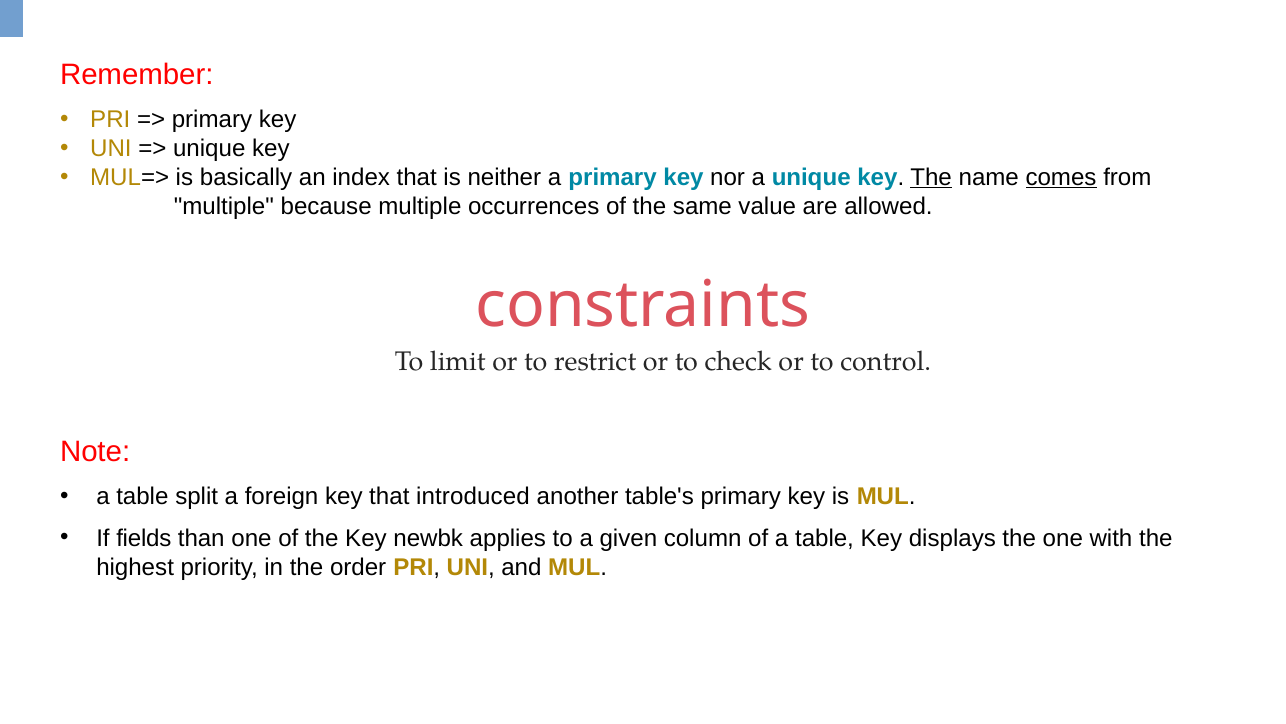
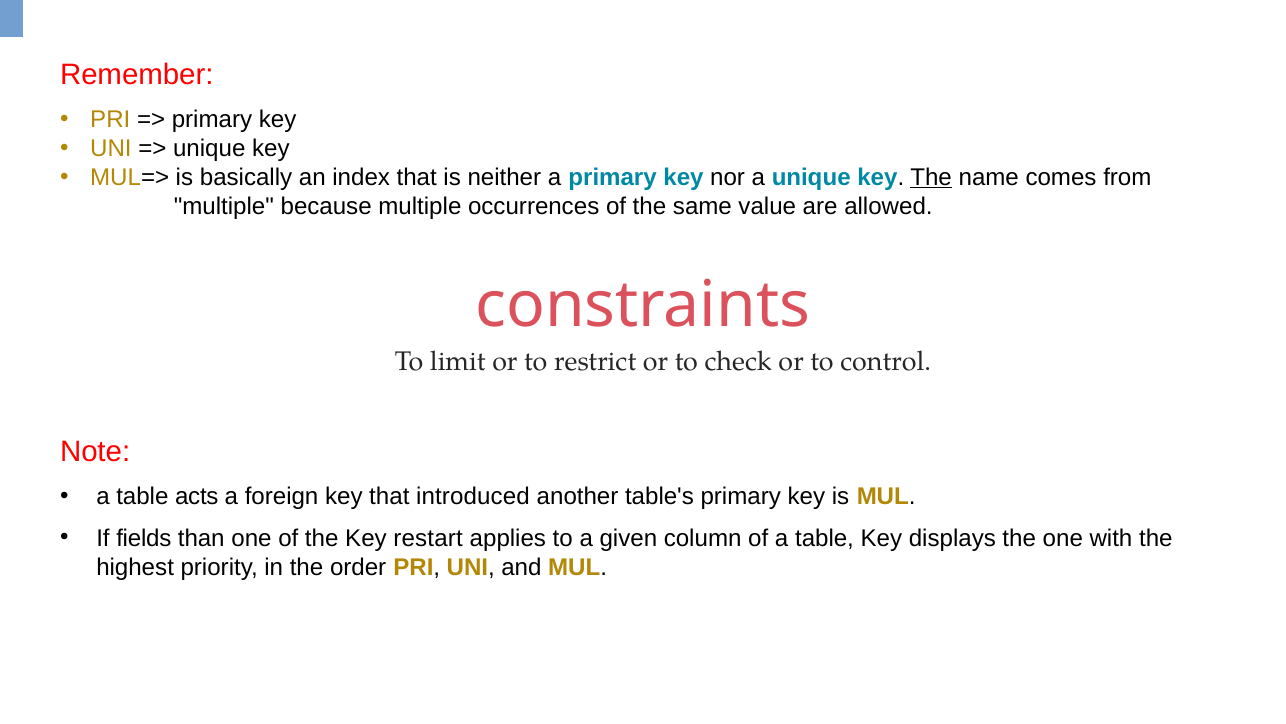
comes underline: present -> none
split: split -> acts
newbk: newbk -> restart
